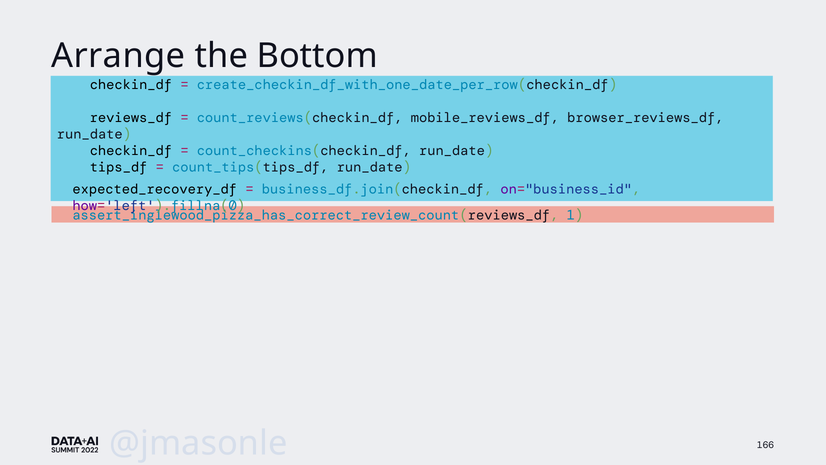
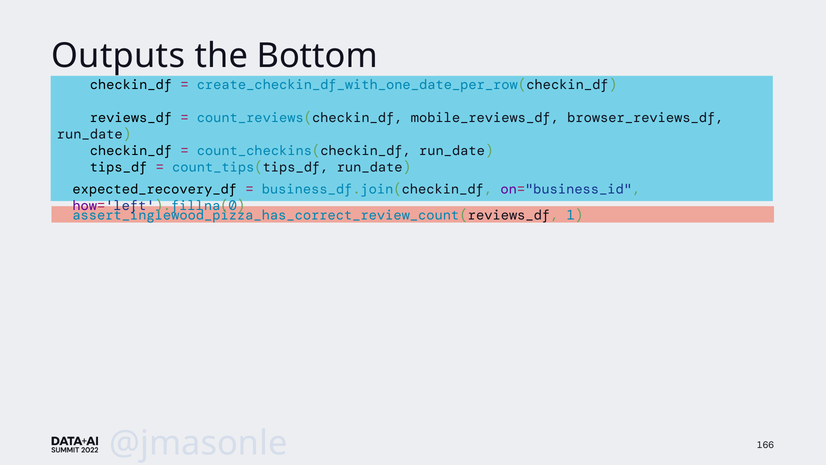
Arrange: Arrange -> Outputs
